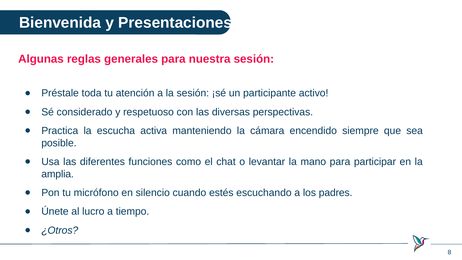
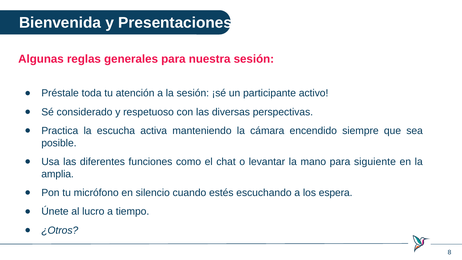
participar: participar -> siguiente
padres: padres -> espera
